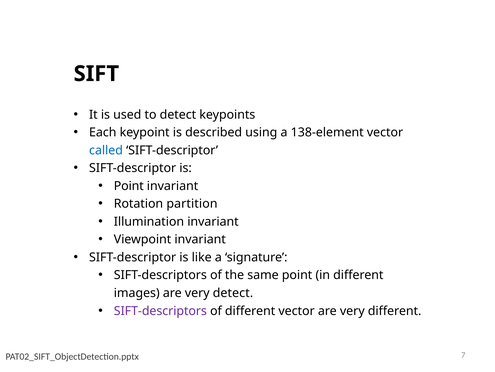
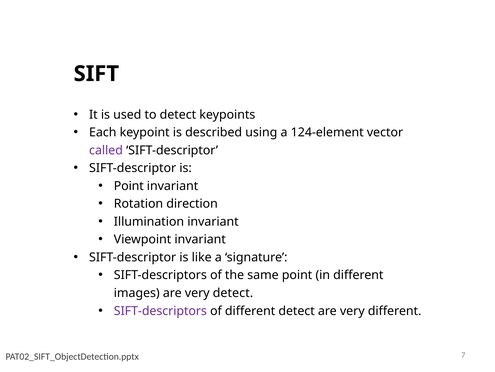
138-element: 138-element -> 124-element
called colour: blue -> purple
partition: partition -> direction
different vector: vector -> detect
